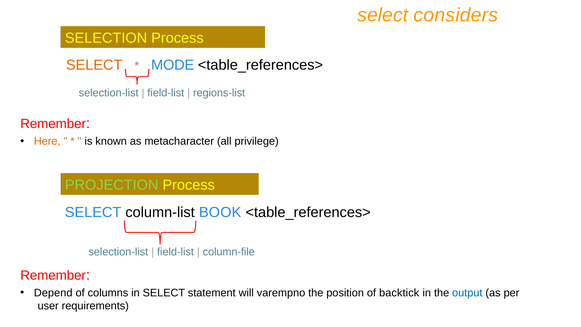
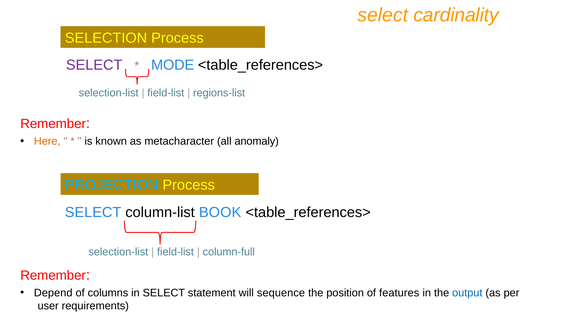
considers: considers -> cardinality
SELECT at (94, 65) colour: orange -> purple
privilege: privilege -> anomaly
PROJECTION colour: light green -> light blue
column-file: column-file -> column-full
varempno: varempno -> sequence
backtick: backtick -> features
